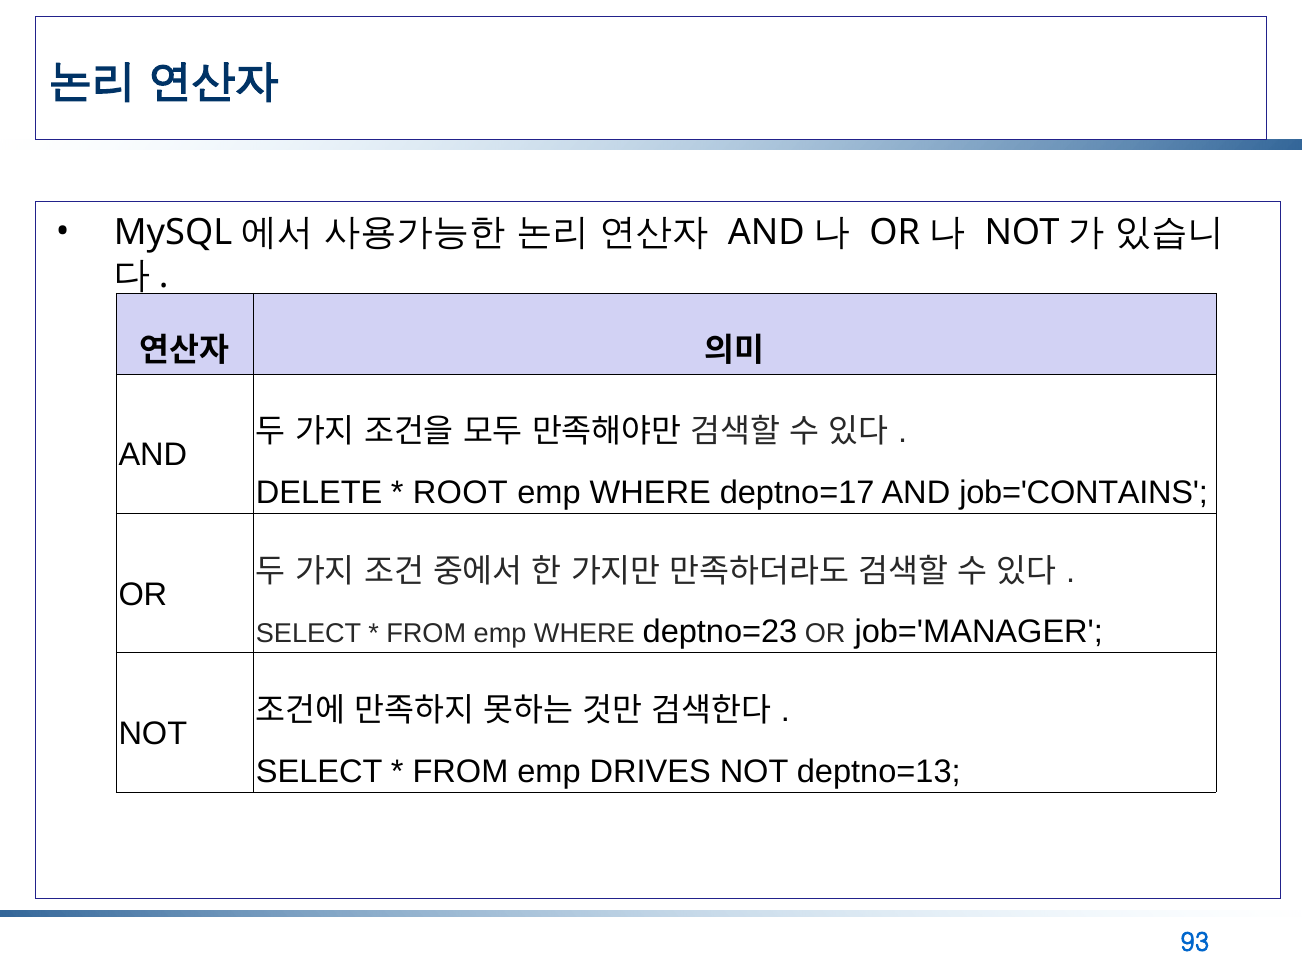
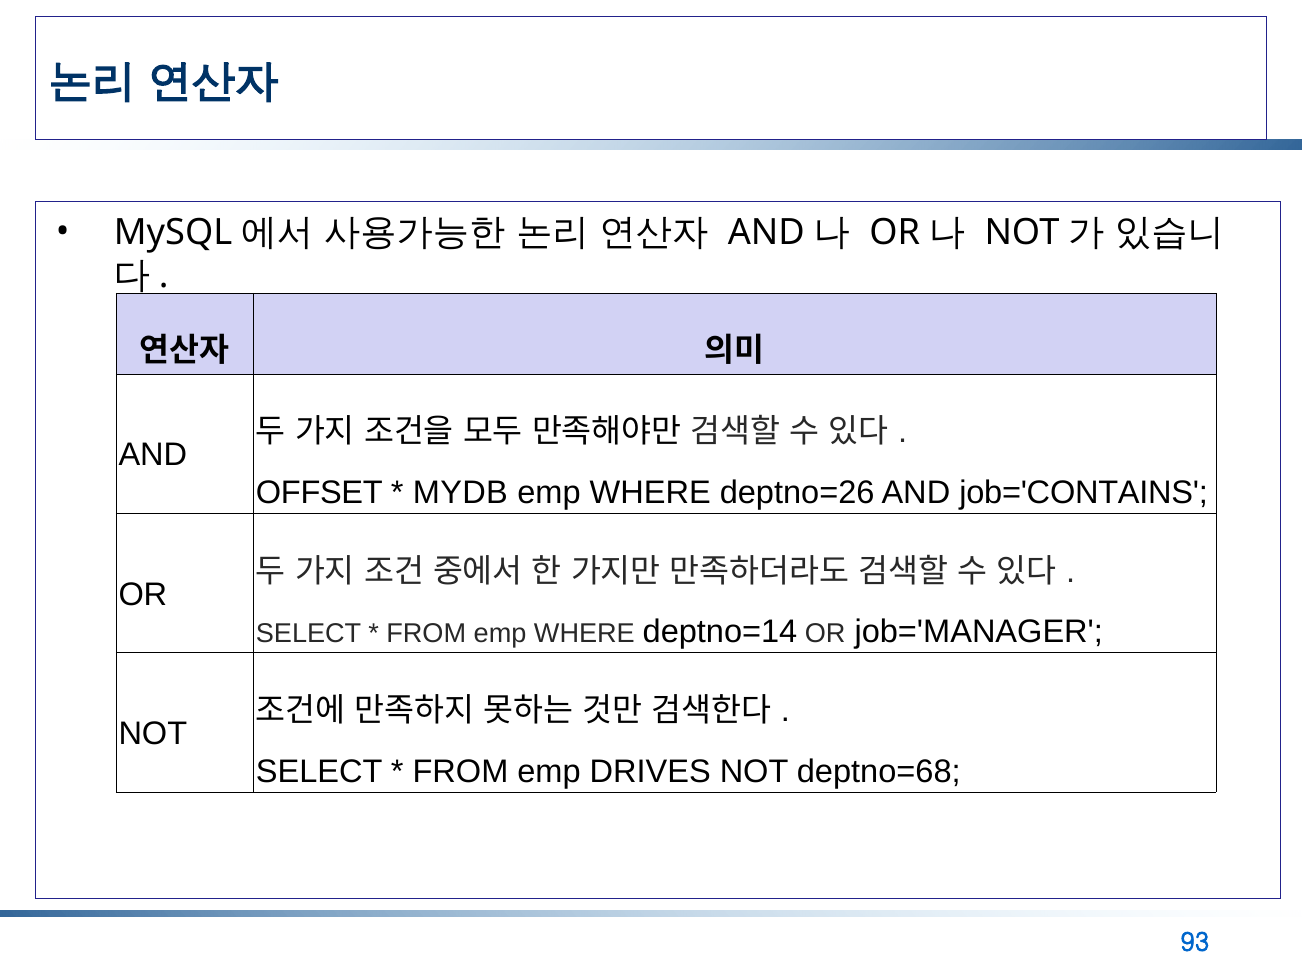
DELETE: DELETE -> OFFSET
ROOT: ROOT -> MYDB
deptno=17: deptno=17 -> deptno=26
deptno=23: deptno=23 -> deptno=14
deptno=13: deptno=13 -> deptno=68
